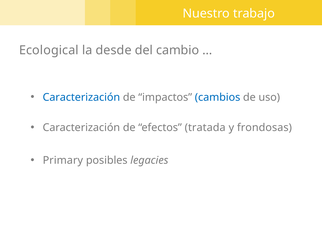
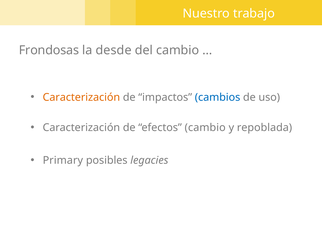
Ecological: Ecological -> Frondosas
Caracterización at (81, 97) colour: blue -> orange
efectos tratada: tratada -> cambio
frondosas: frondosas -> repoblada
